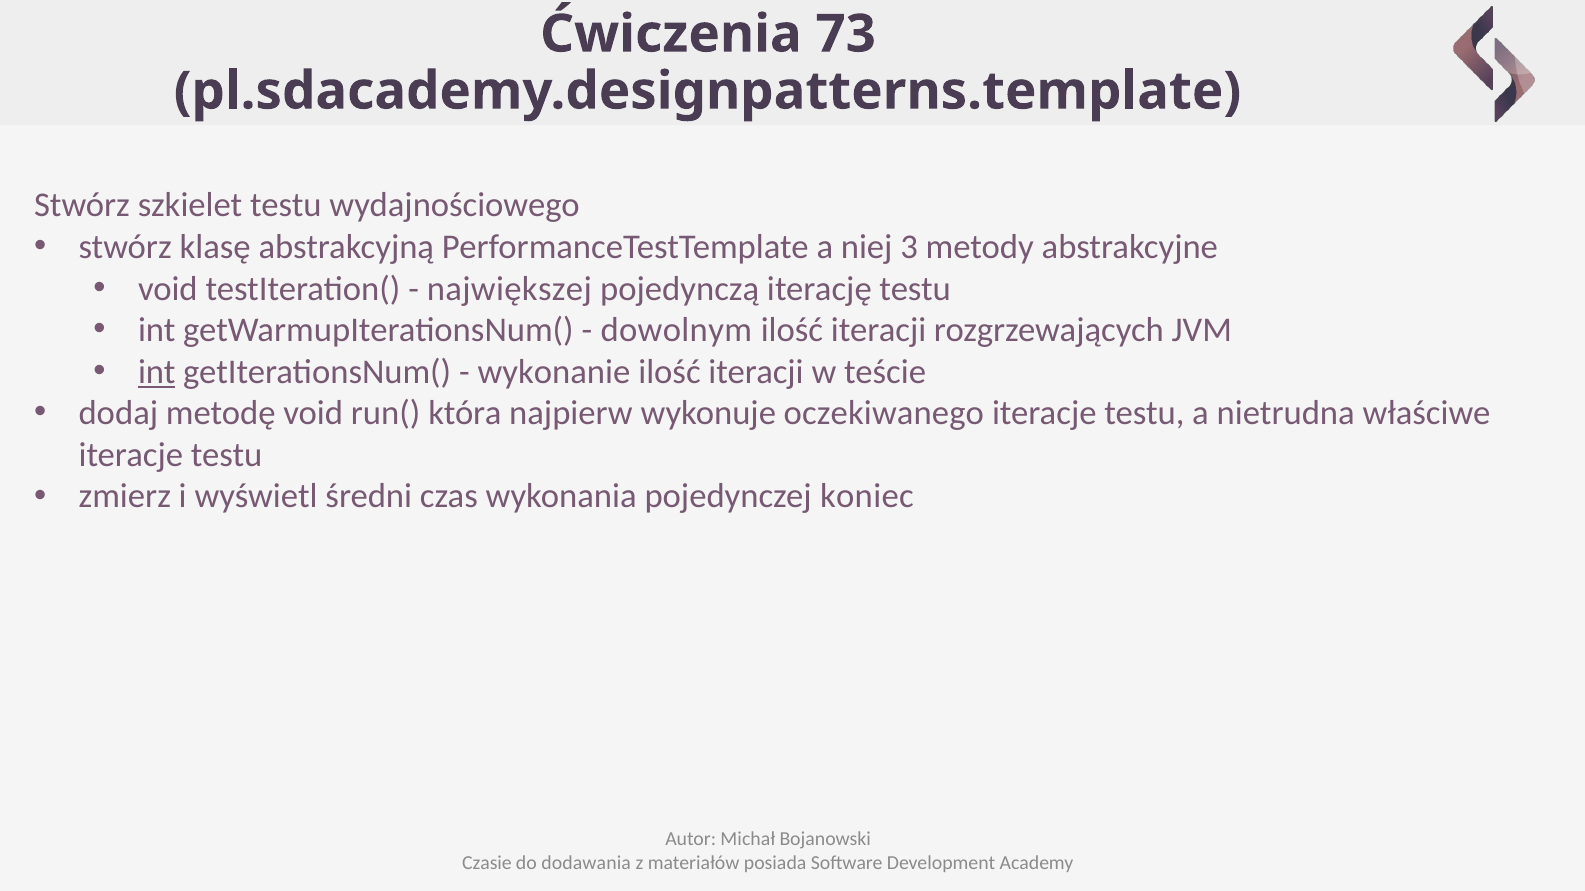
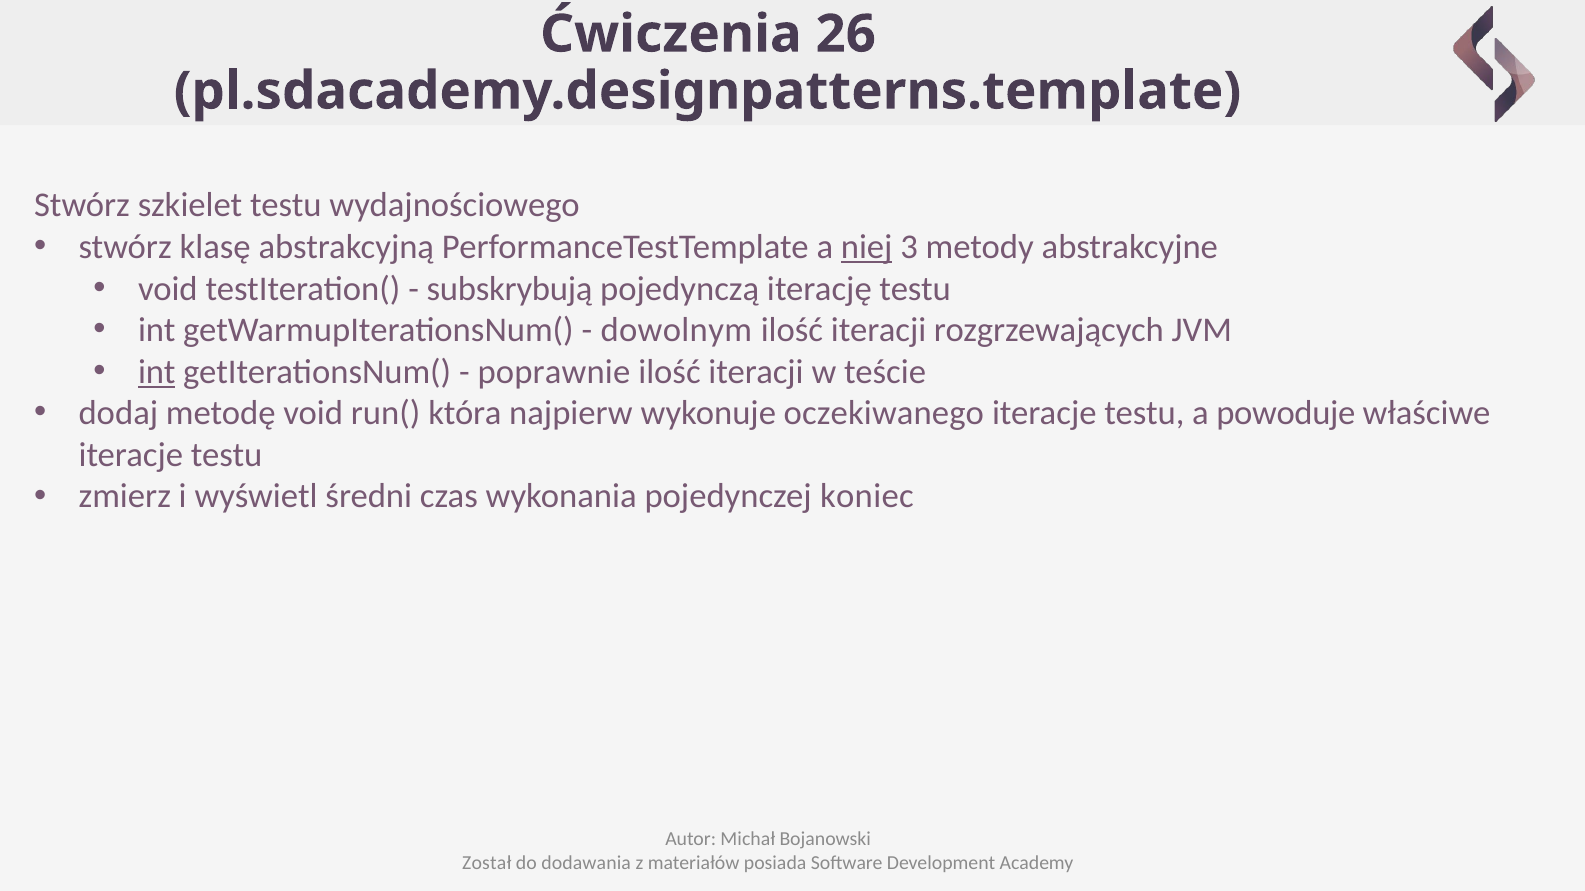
73: 73 -> 26
niej underline: none -> present
największej: największej -> subskrybują
wykonanie: wykonanie -> poprawnie
nietrudna: nietrudna -> powoduje
Czasie: Czasie -> Został
